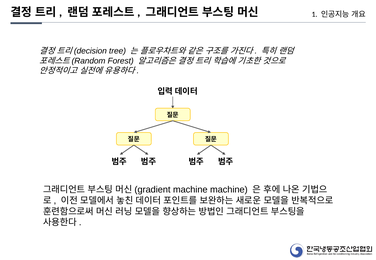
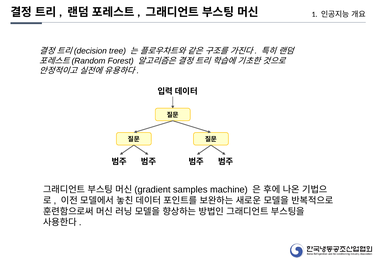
machine at (190, 190): machine -> samples
